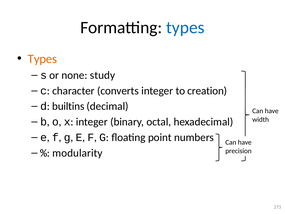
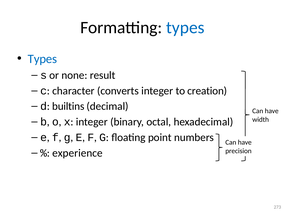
Types at (42, 59) colour: orange -> blue
study: study -> result
modularity: modularity -> experience
